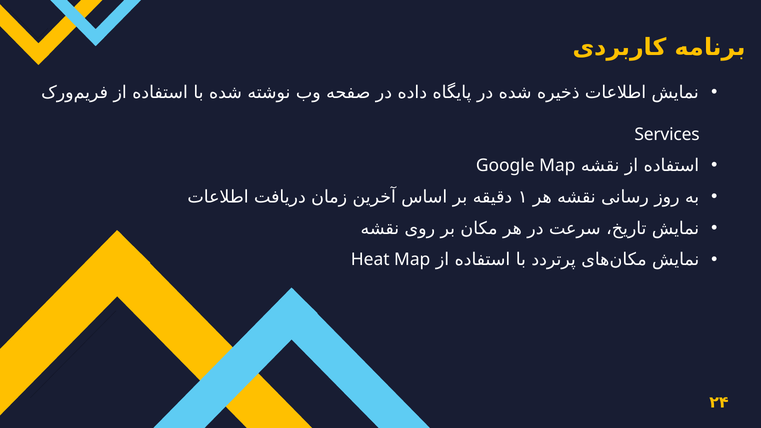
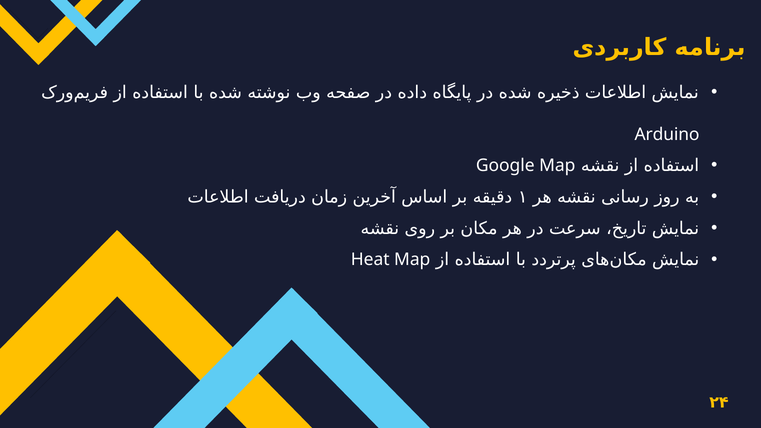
Services: Services -> Arduino
